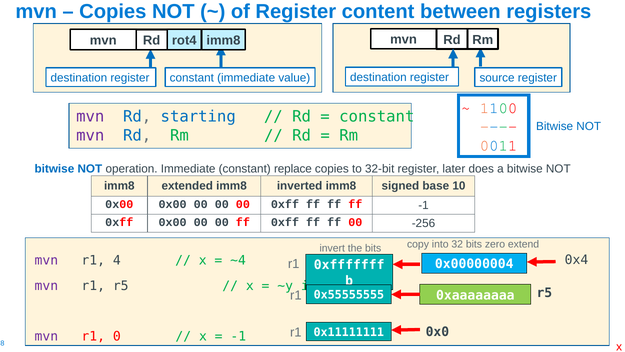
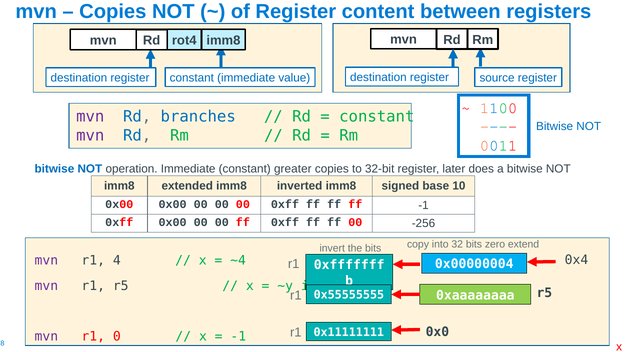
starting: starting -> branches
replace: replace -> greater
